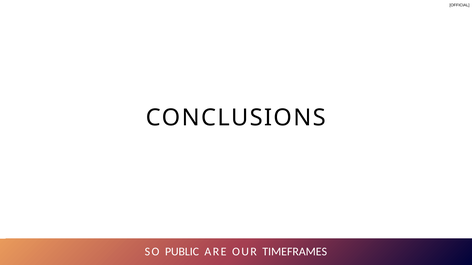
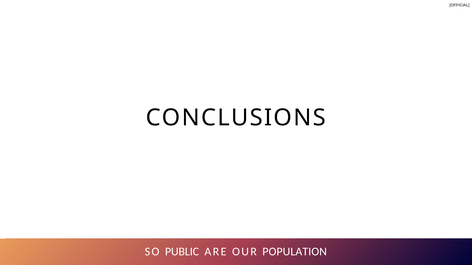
TIMEFRAMES: TIMEFRAMES -> POPULATION
